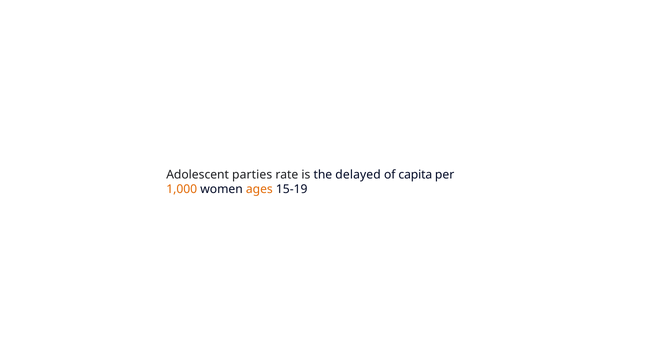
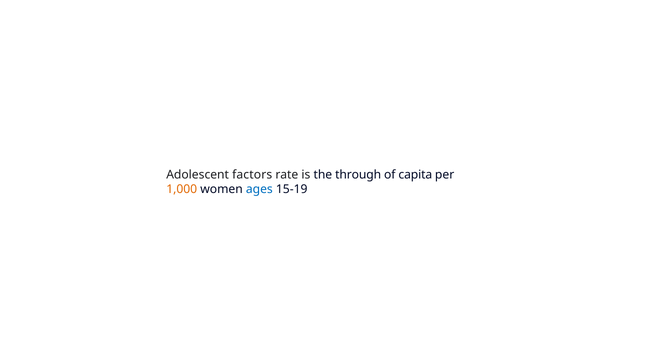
parties: parties -> factors
delayed: delayed -> through
ages colour: orange -> blue
